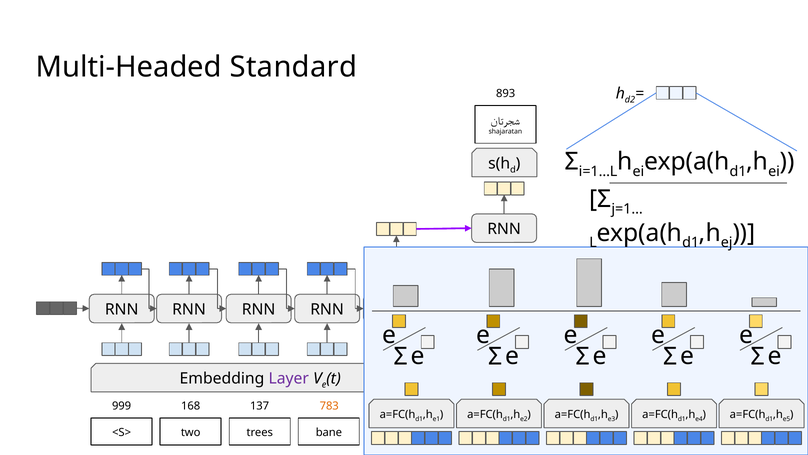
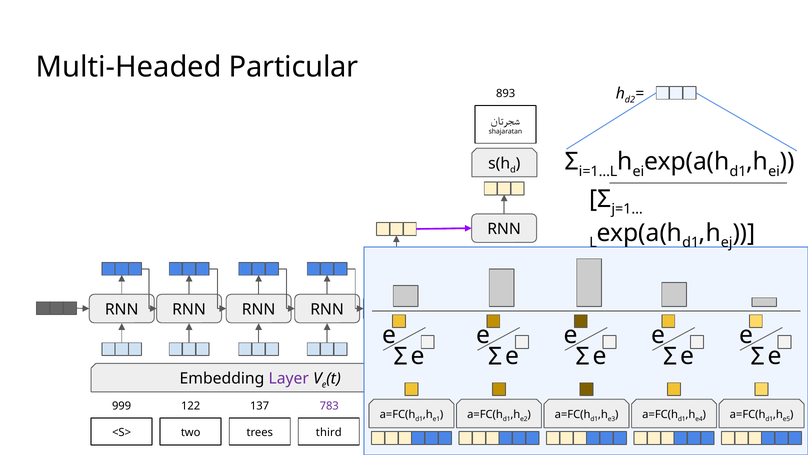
Standard: Standard -> Particular
168: 168 -> 122
783 colour: orange -> purple
bane: bane -> third
